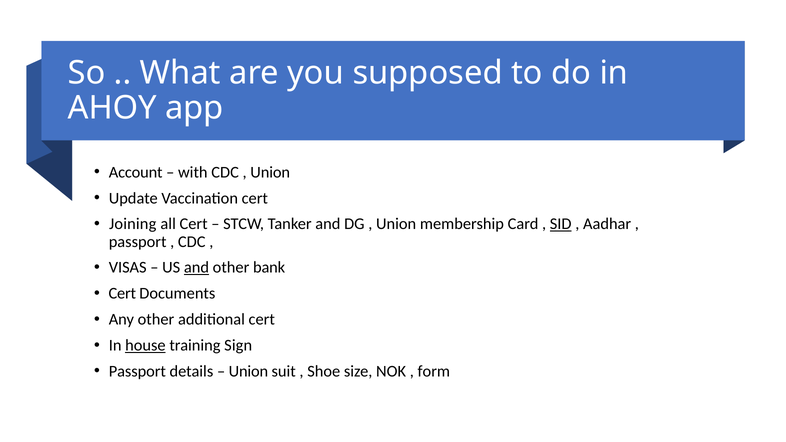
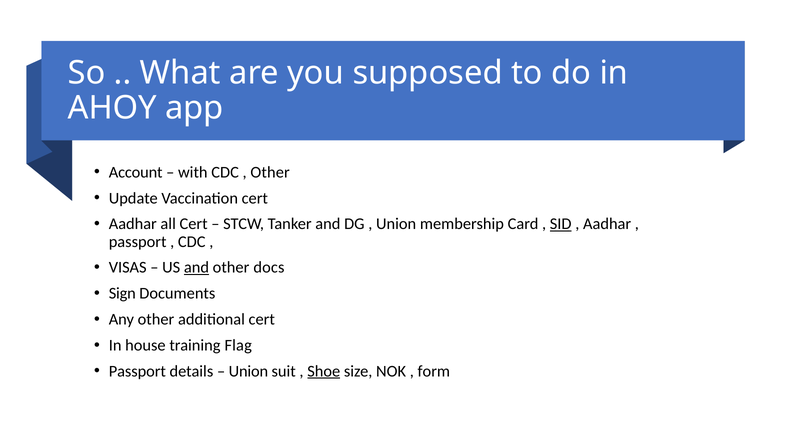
Union at (270, 172): Union -> Other
Joining at (133, 224): Joining -> Aadhar
bank: bank -> docs
Cert at (122, 294): Cert -> Sign
house underline: present -> none
Sign: Sign -> Flag
Shoe underline: none -> present
